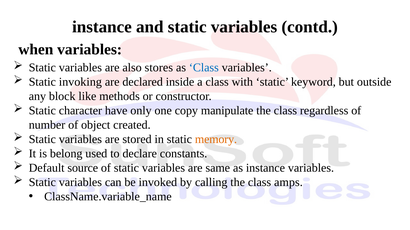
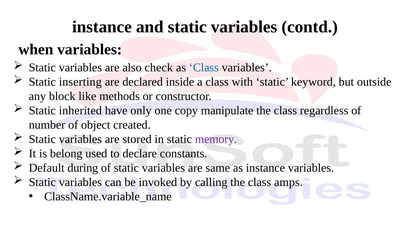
stores: stores -> check
invoking: invoking -> inserting
character: character -> inherited
memory colour: orange -> purple
source: source -> during
